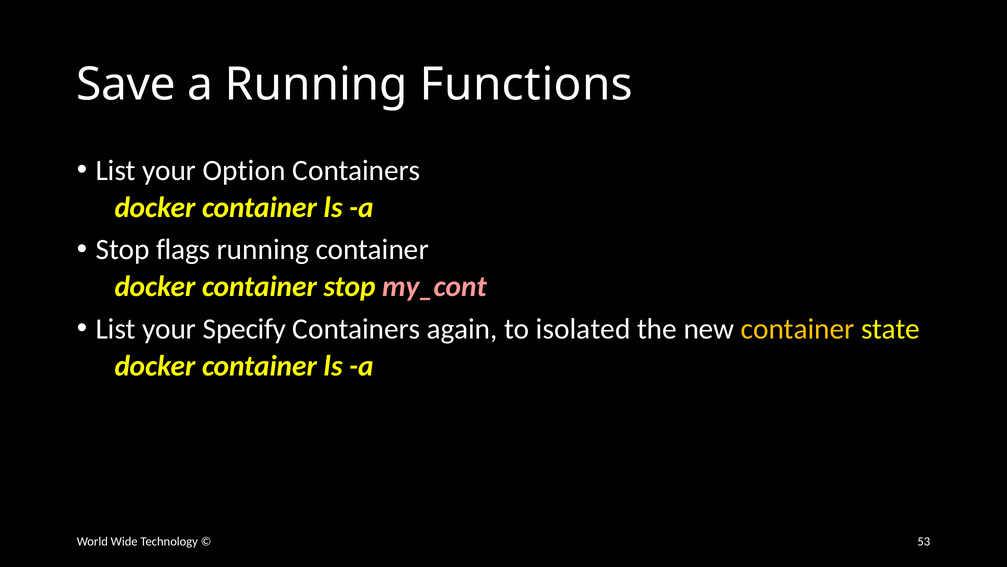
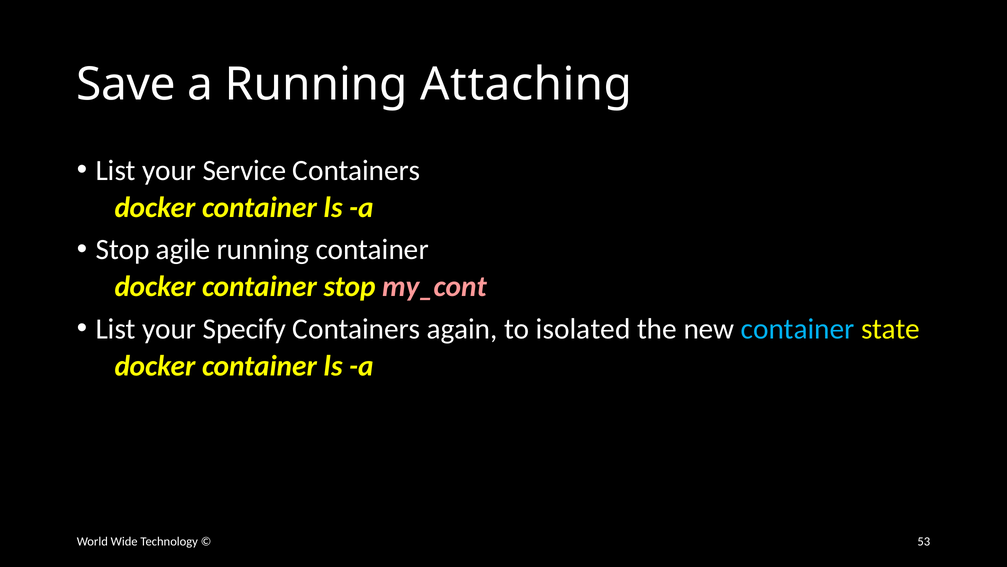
Functions: Functions -> Attaching
Option: Option -> Service
flags: flags -> agile
container at (798, 329) colour: yellow -> light blue
